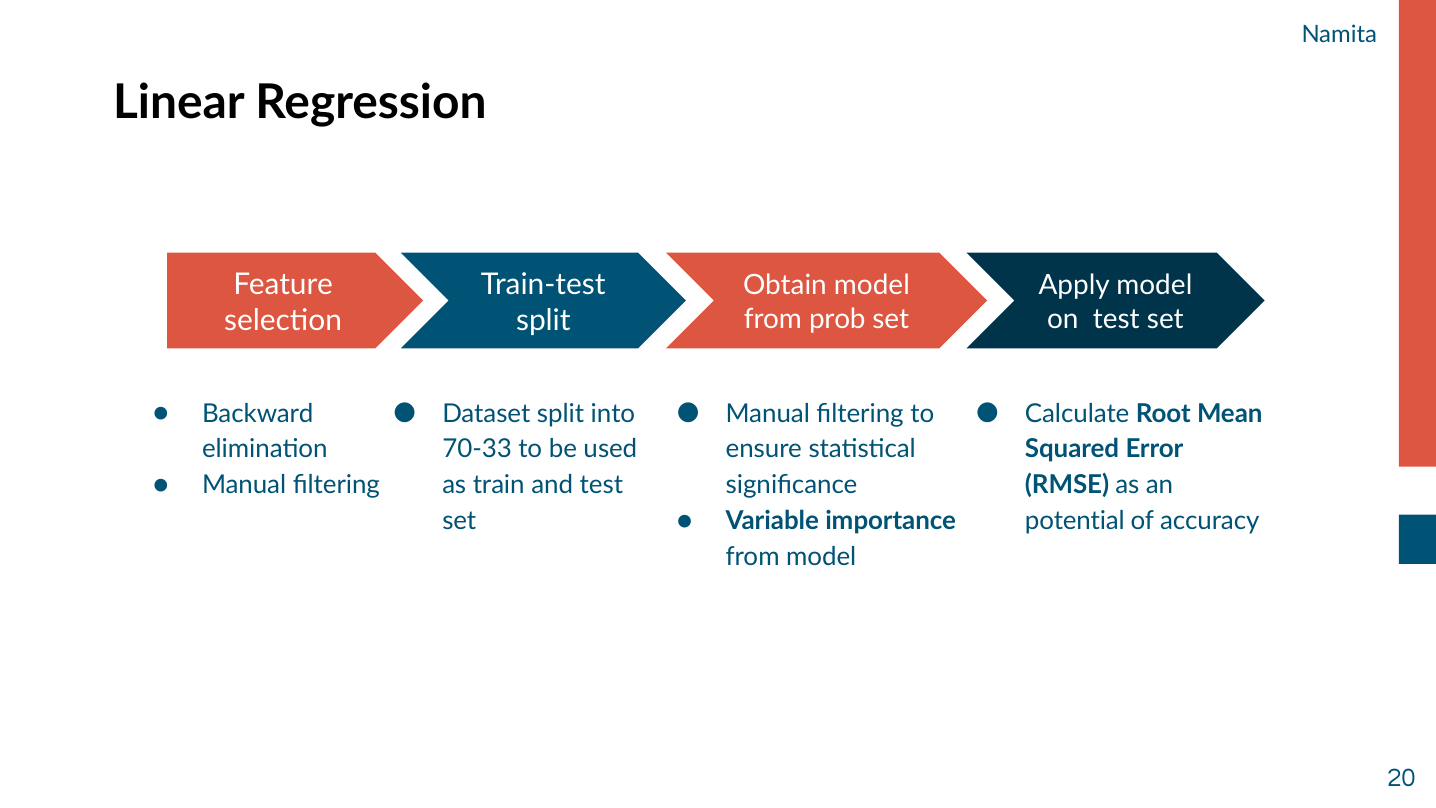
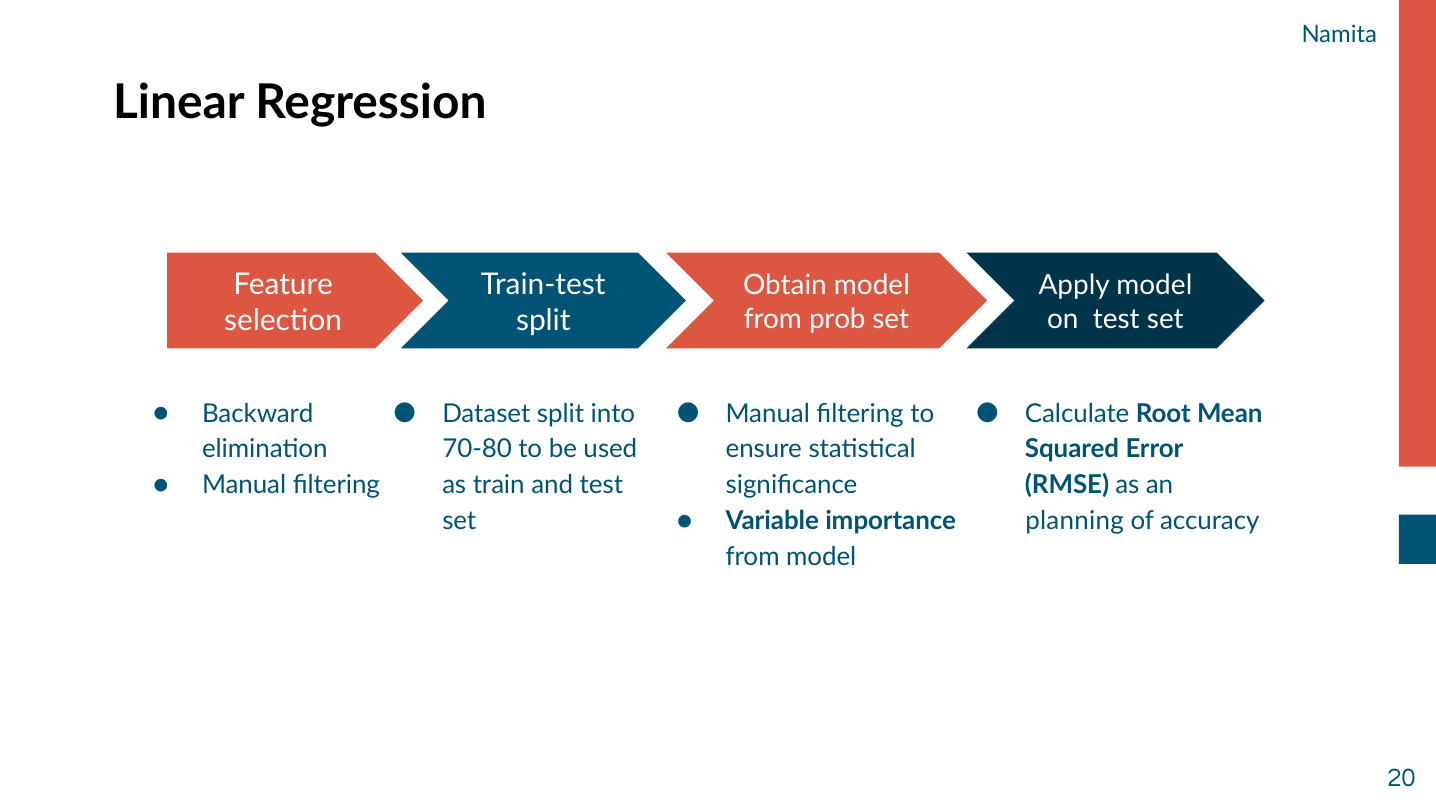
70-33: 70-33 -> 70-80
potential: potential -> planning
